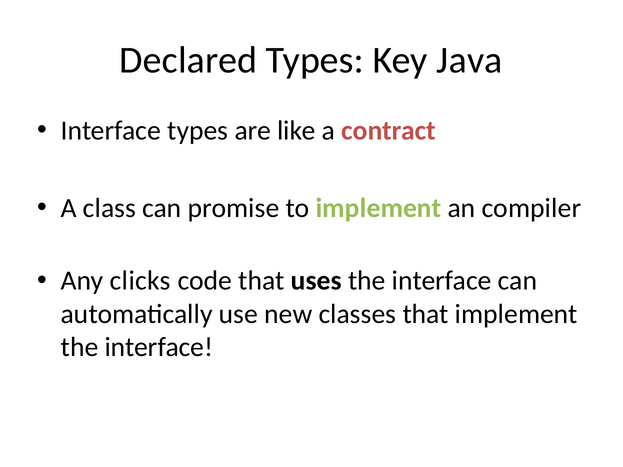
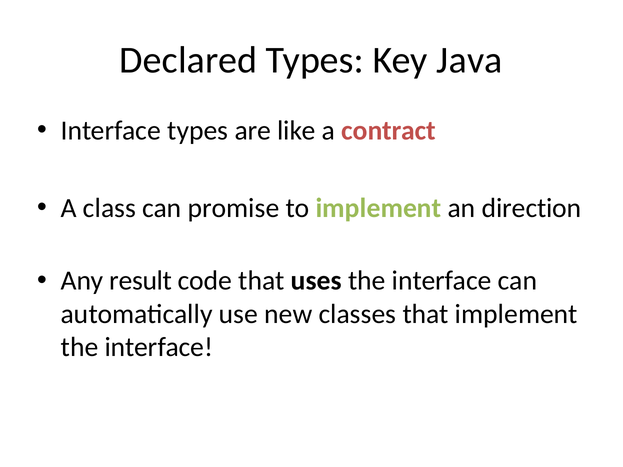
compiler: compiler -> direction
clicks: clicks -> result
